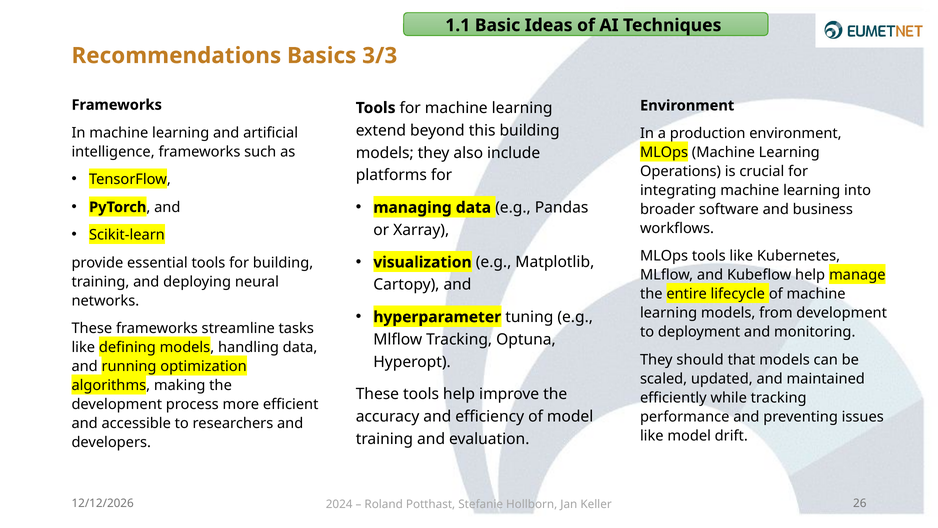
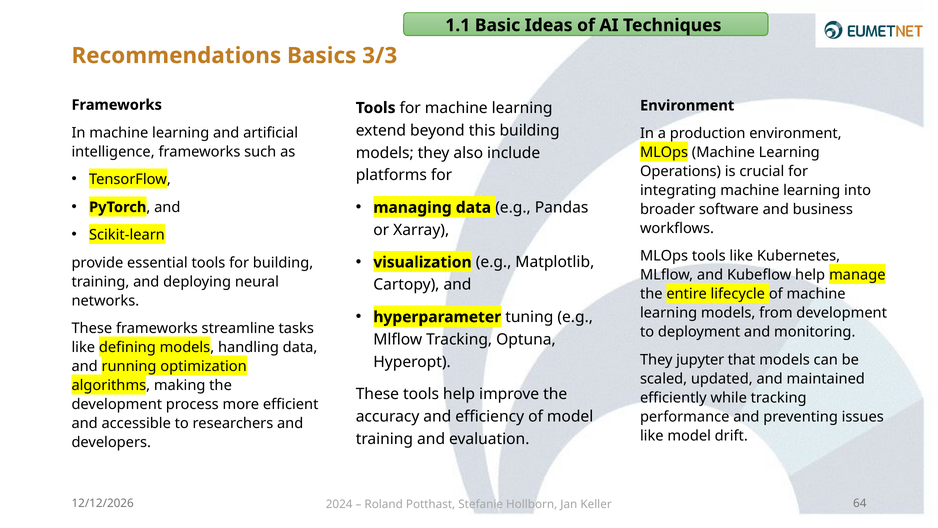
should: should -> jupyter
26: 26 -> 64
